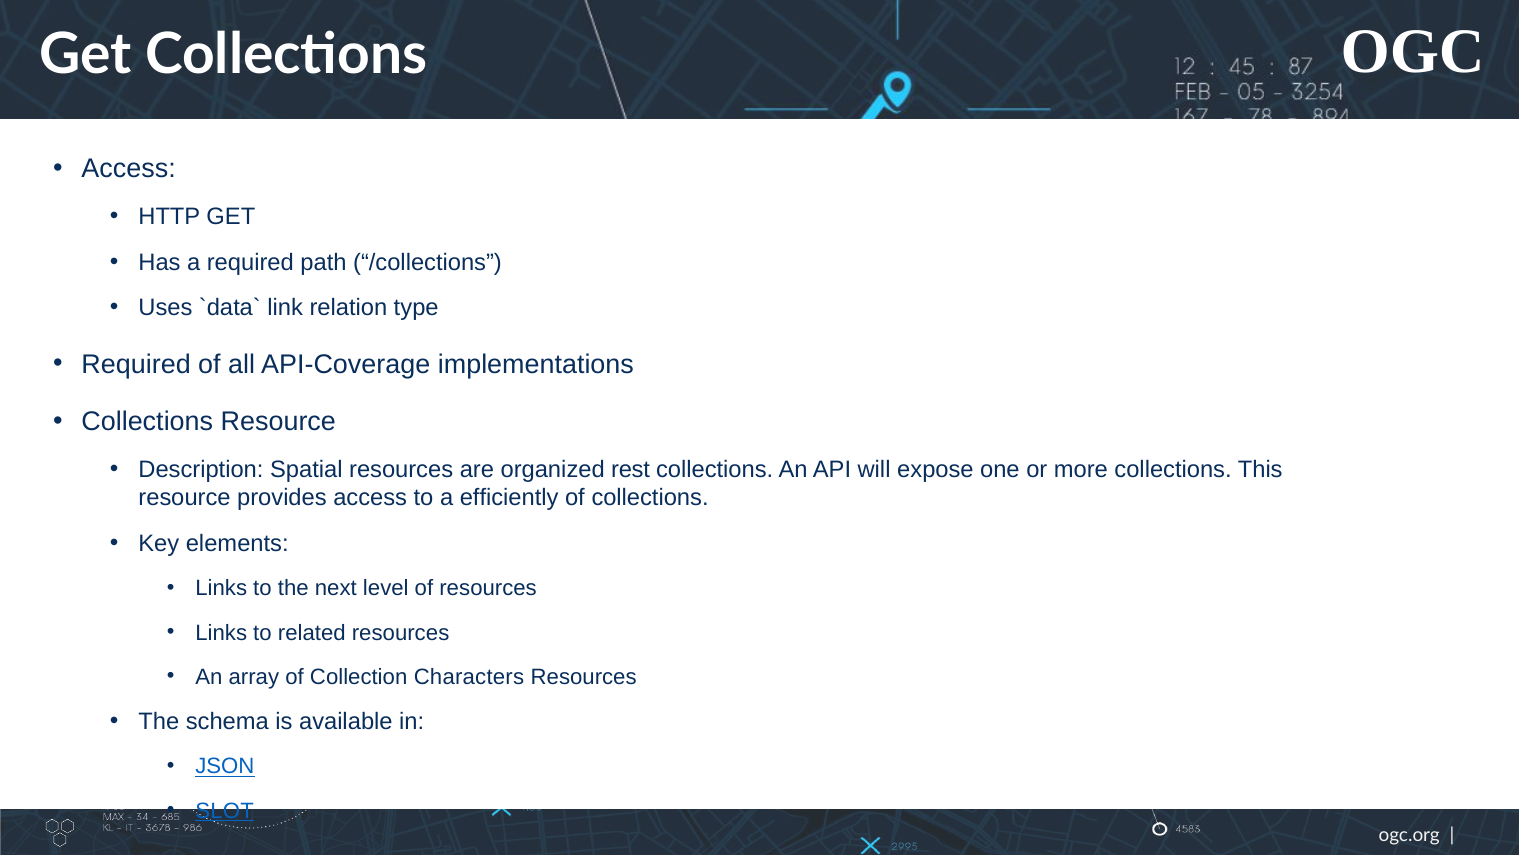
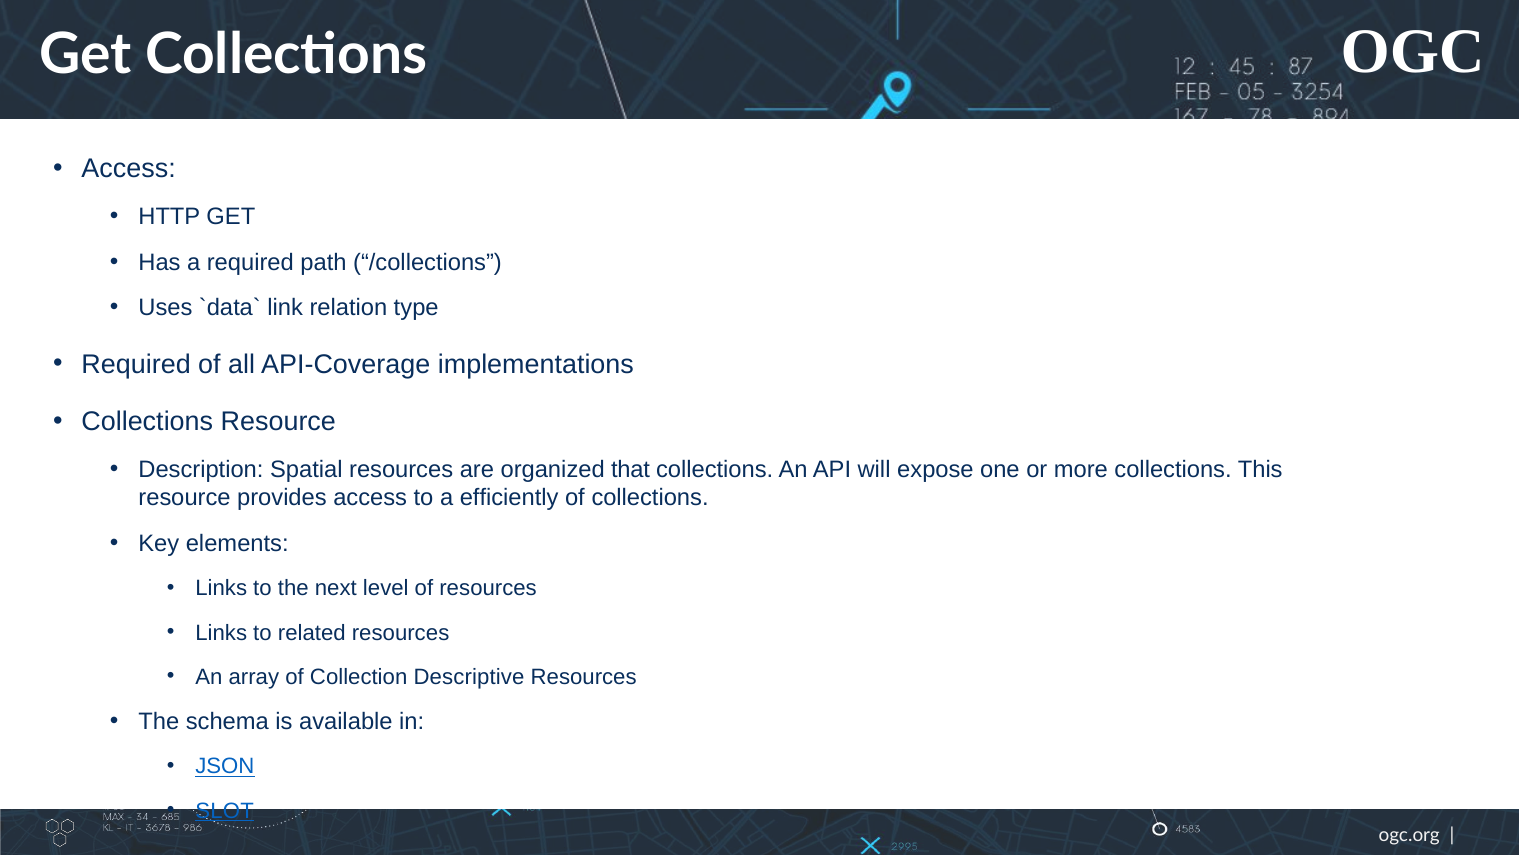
rest: rest -> that
Characters: Characters -> Descriptive
